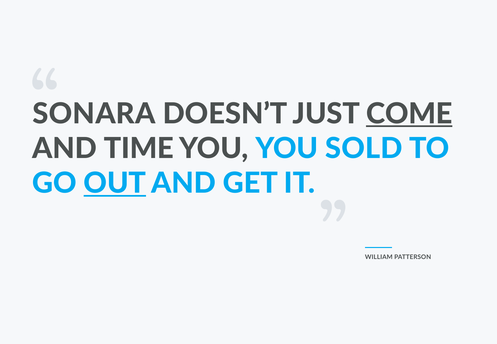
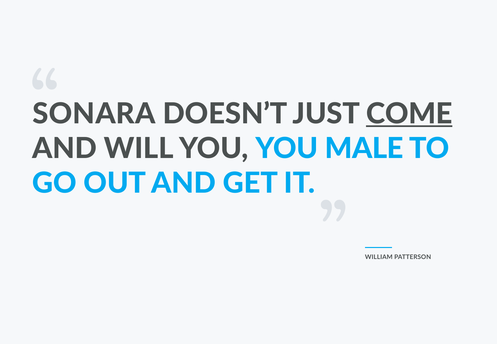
TIME: TIME -> WILL
SOLD: SOLD -> MALE
OUT underline: present -> none
